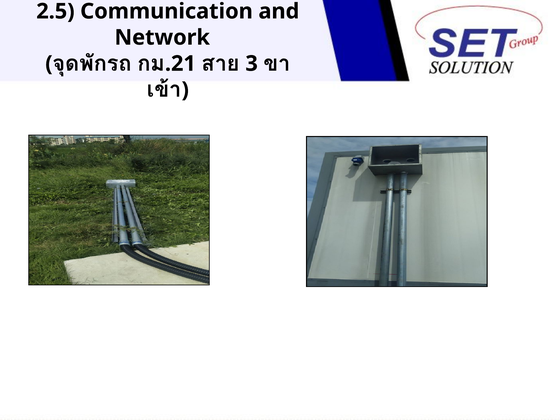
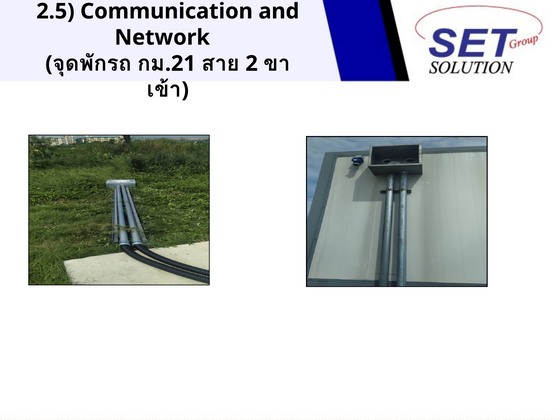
3: 3 -> 2
